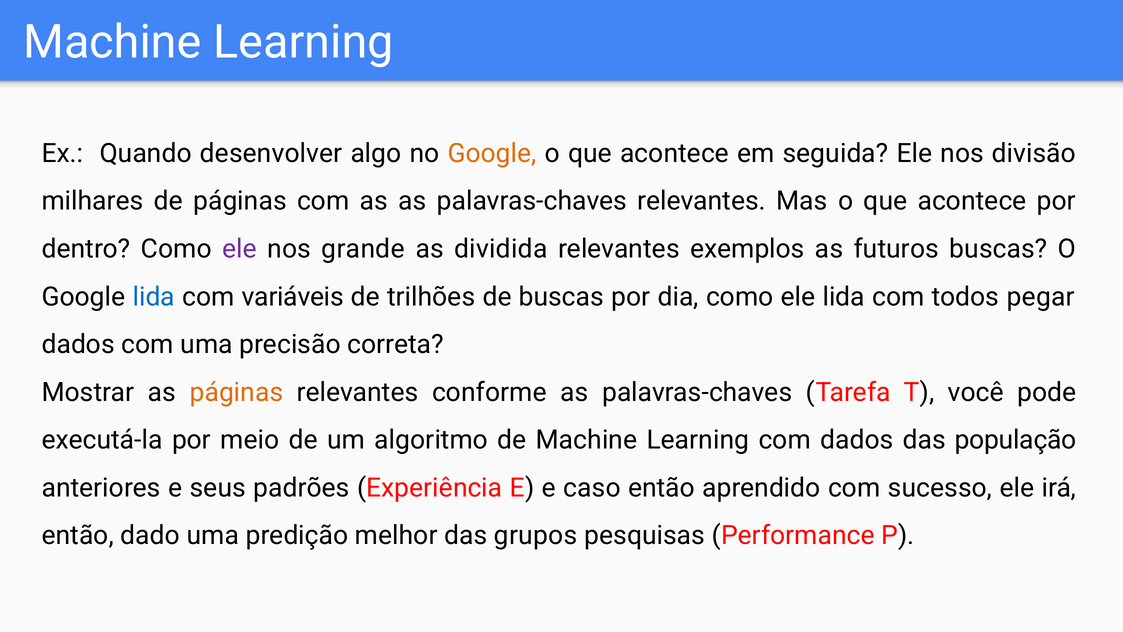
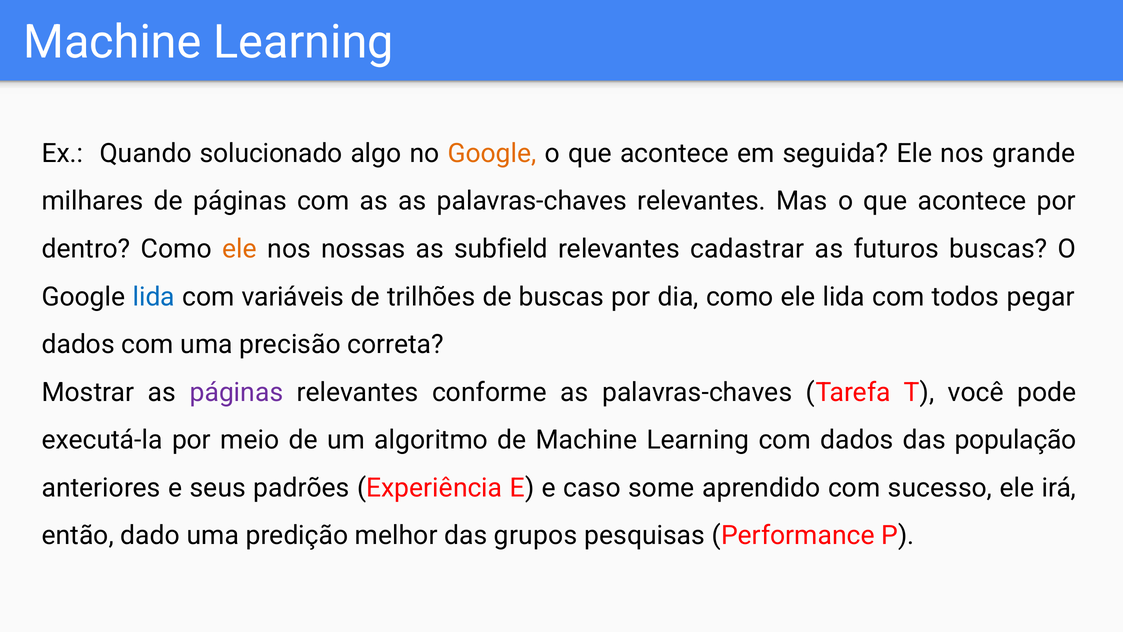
desenvolver: desenvolver -> solucionado
divisão: divisão -> grande
ele at (240, 249) colour: purple -> orange
grande: grande -> nossas
dividida: dividida -> subfield
exemplos: exemplos -> cadastrar
páginas at (236, 392) colour: orange -> purple
caso então: então -> some
